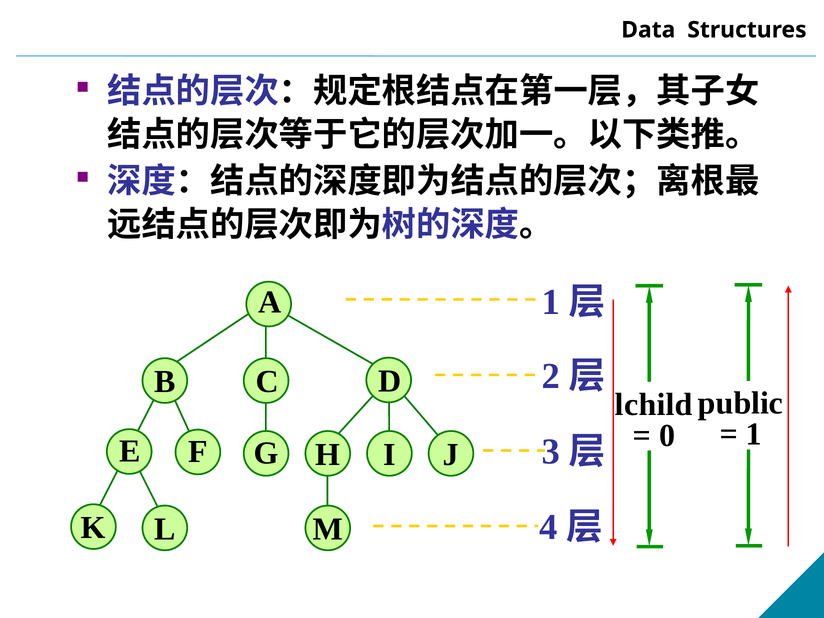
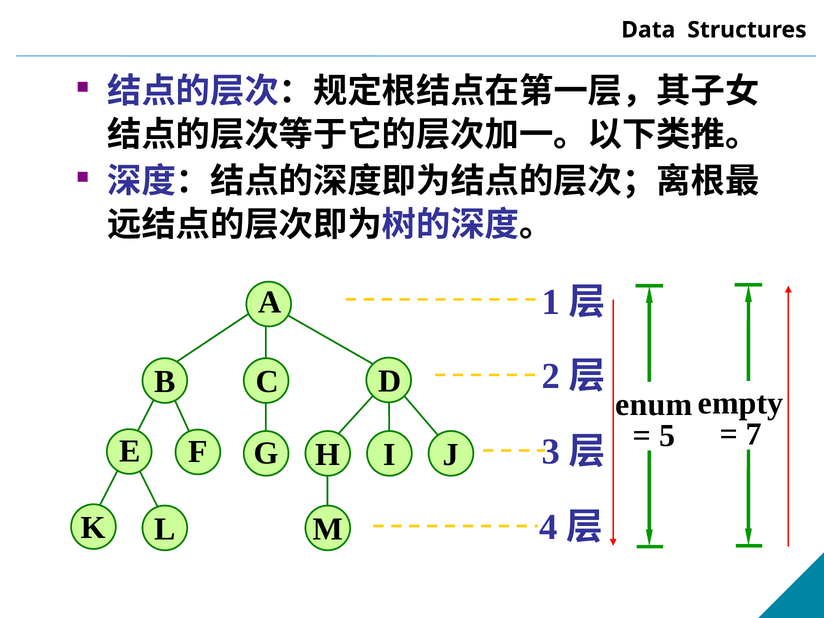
public: public -> empty
lchild: lchild -> enum
1 at (754, 434): 1 -> 7
0: 0 -> 5
